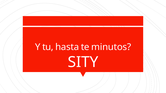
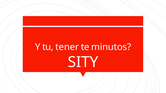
hasta: hasta -> tener
